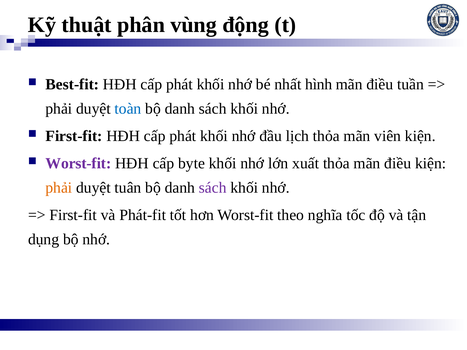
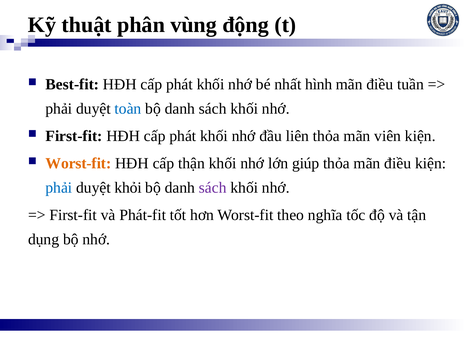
lịch: lịch -> liên
Worst-fit at (78, 164) colour: purple -> orange
byte: byte -> thận
xuất: xuất -> giúp
phải at (59, 188) colour: orange -> blue
tuân: tuân -> khỏi
